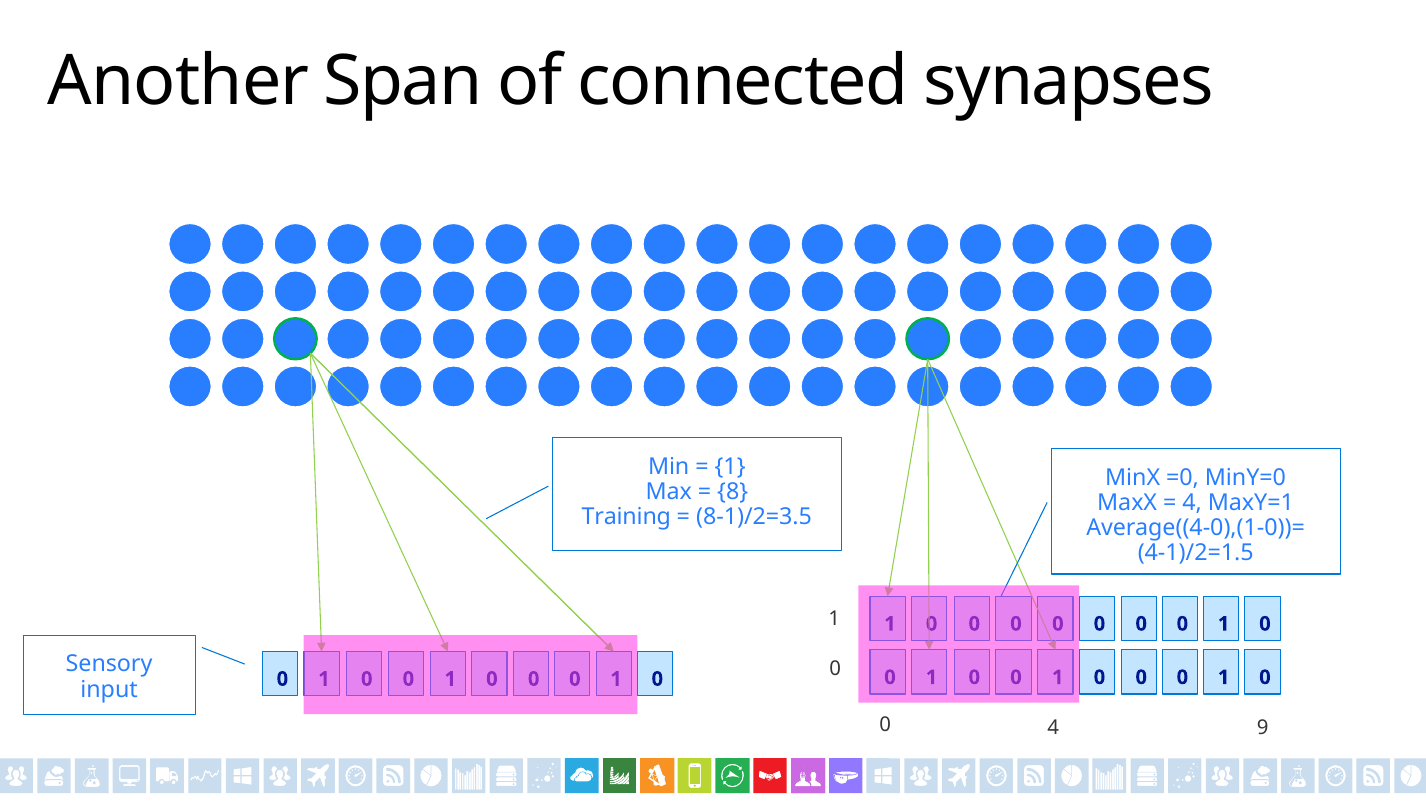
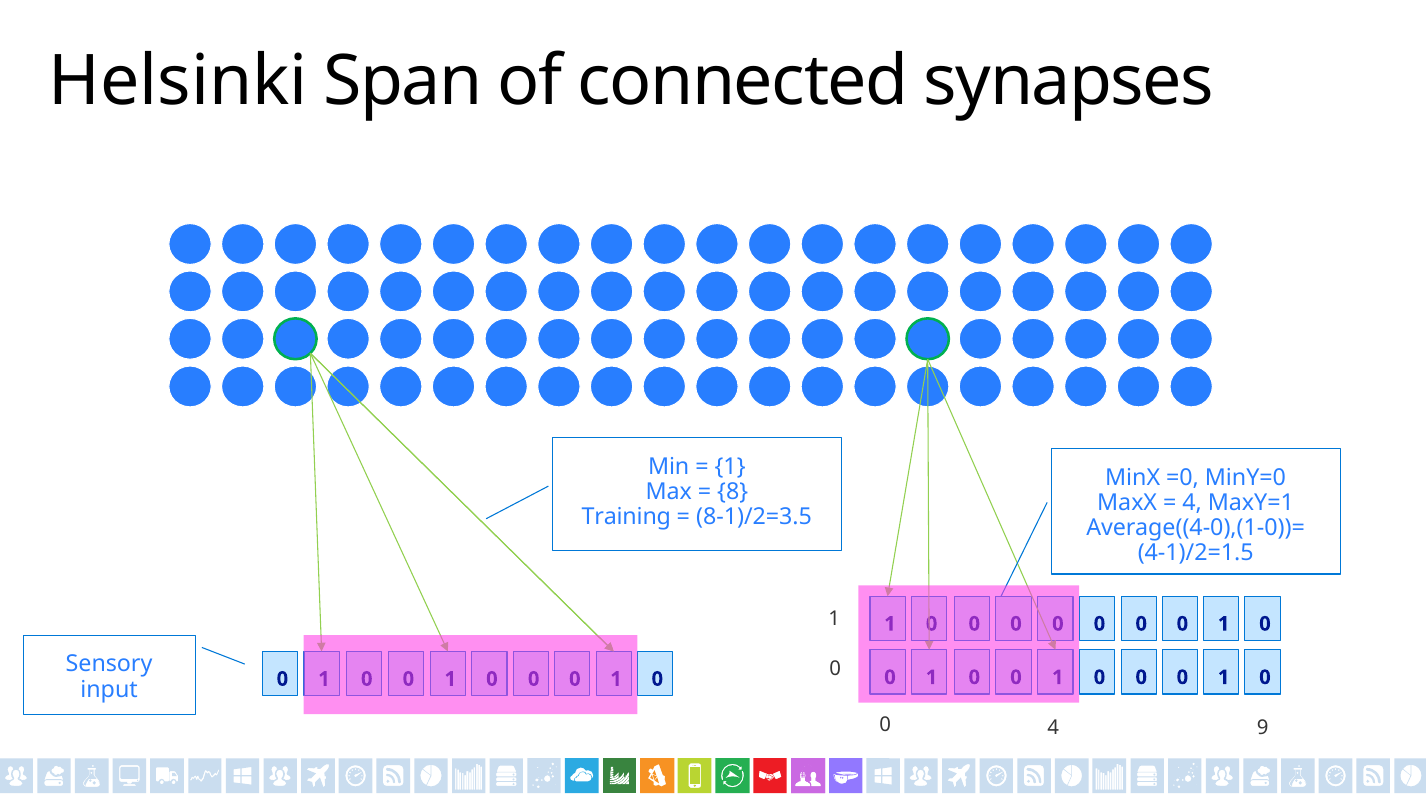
Another: Another -> Helsinki
